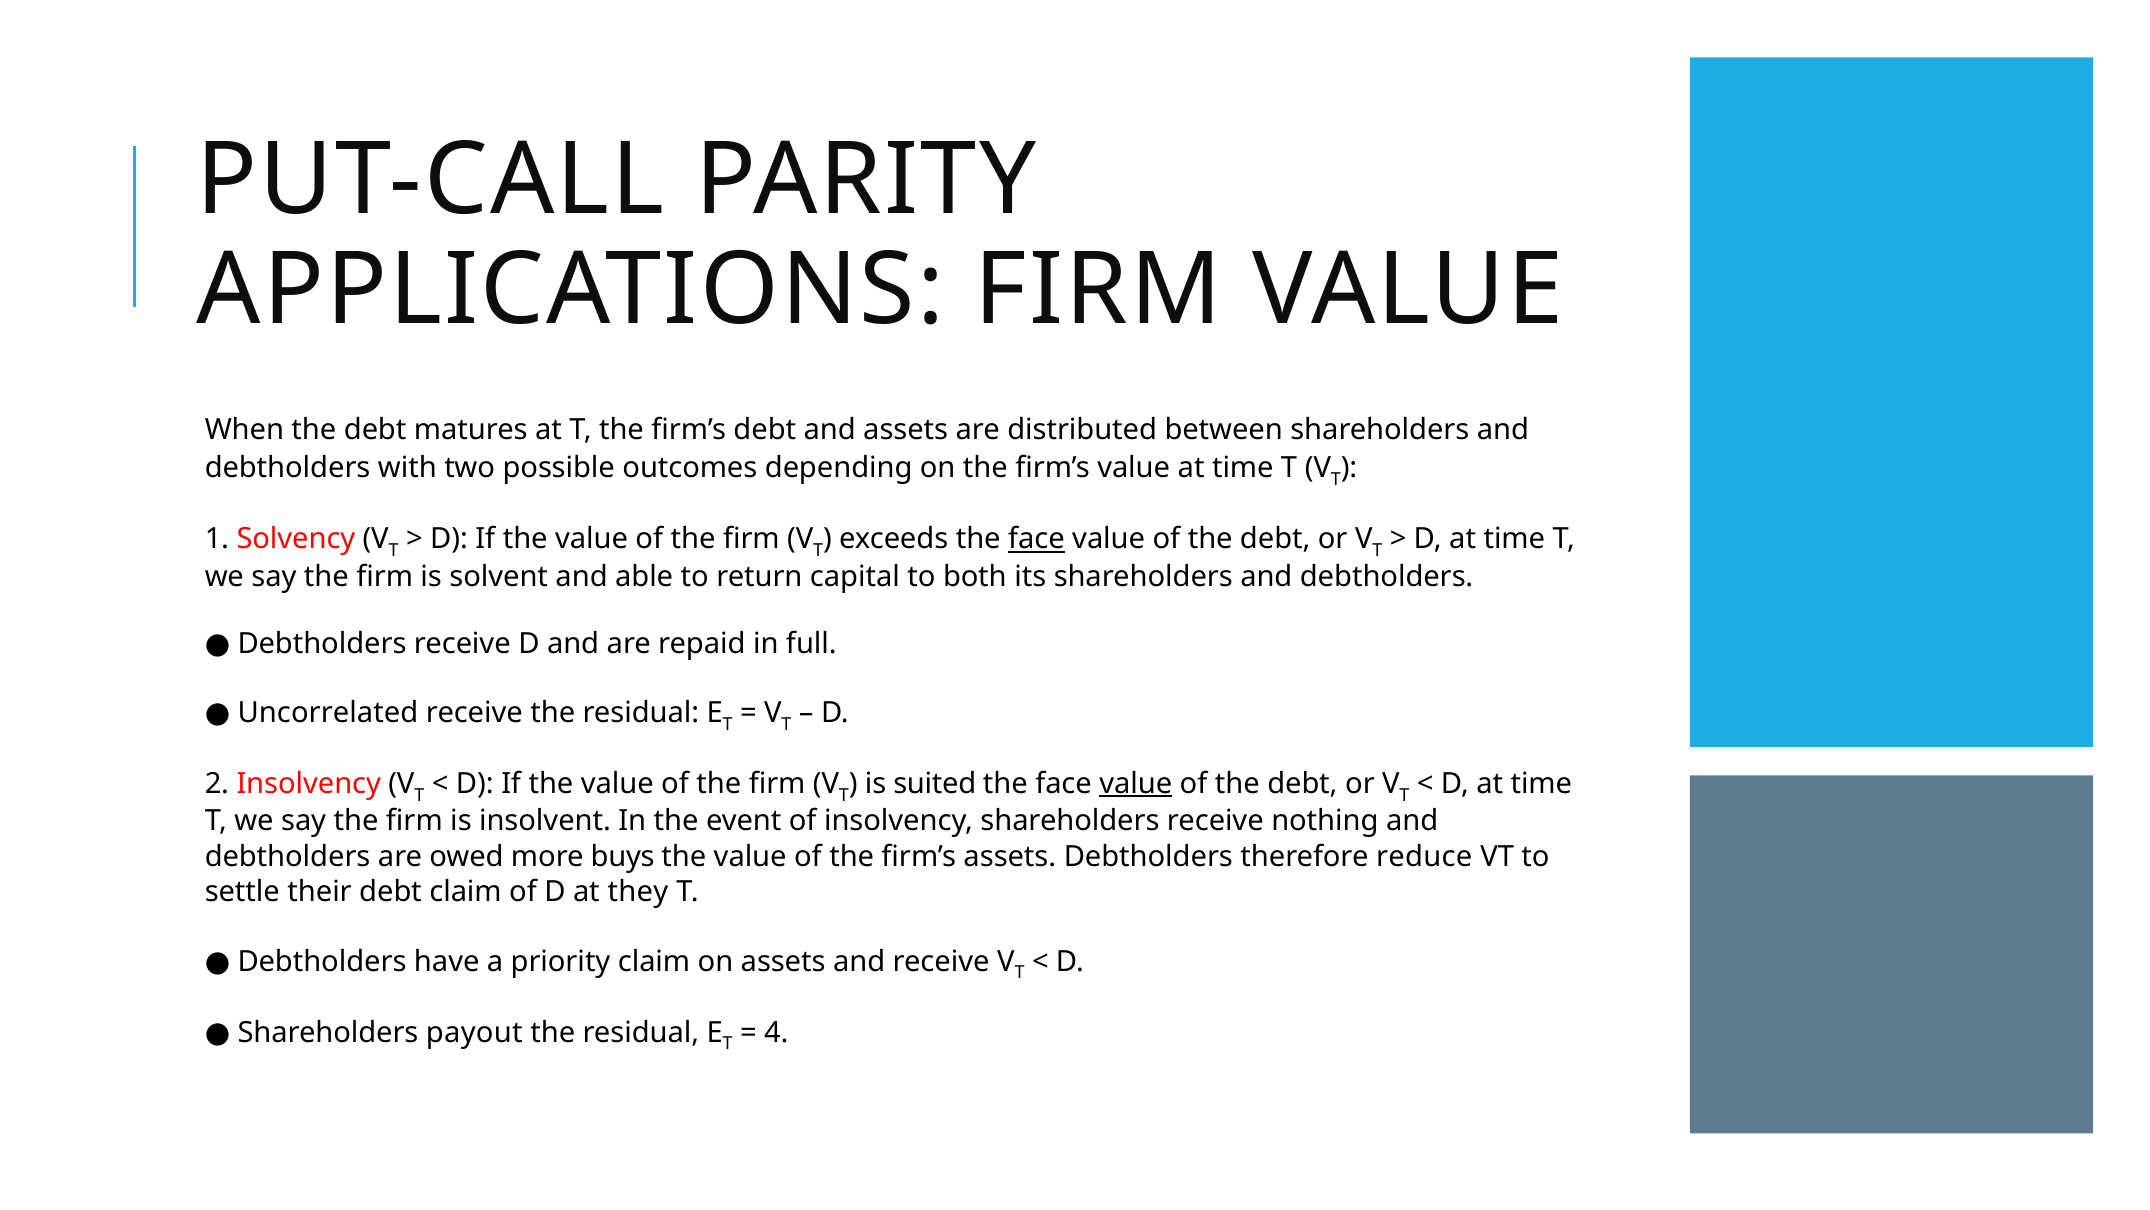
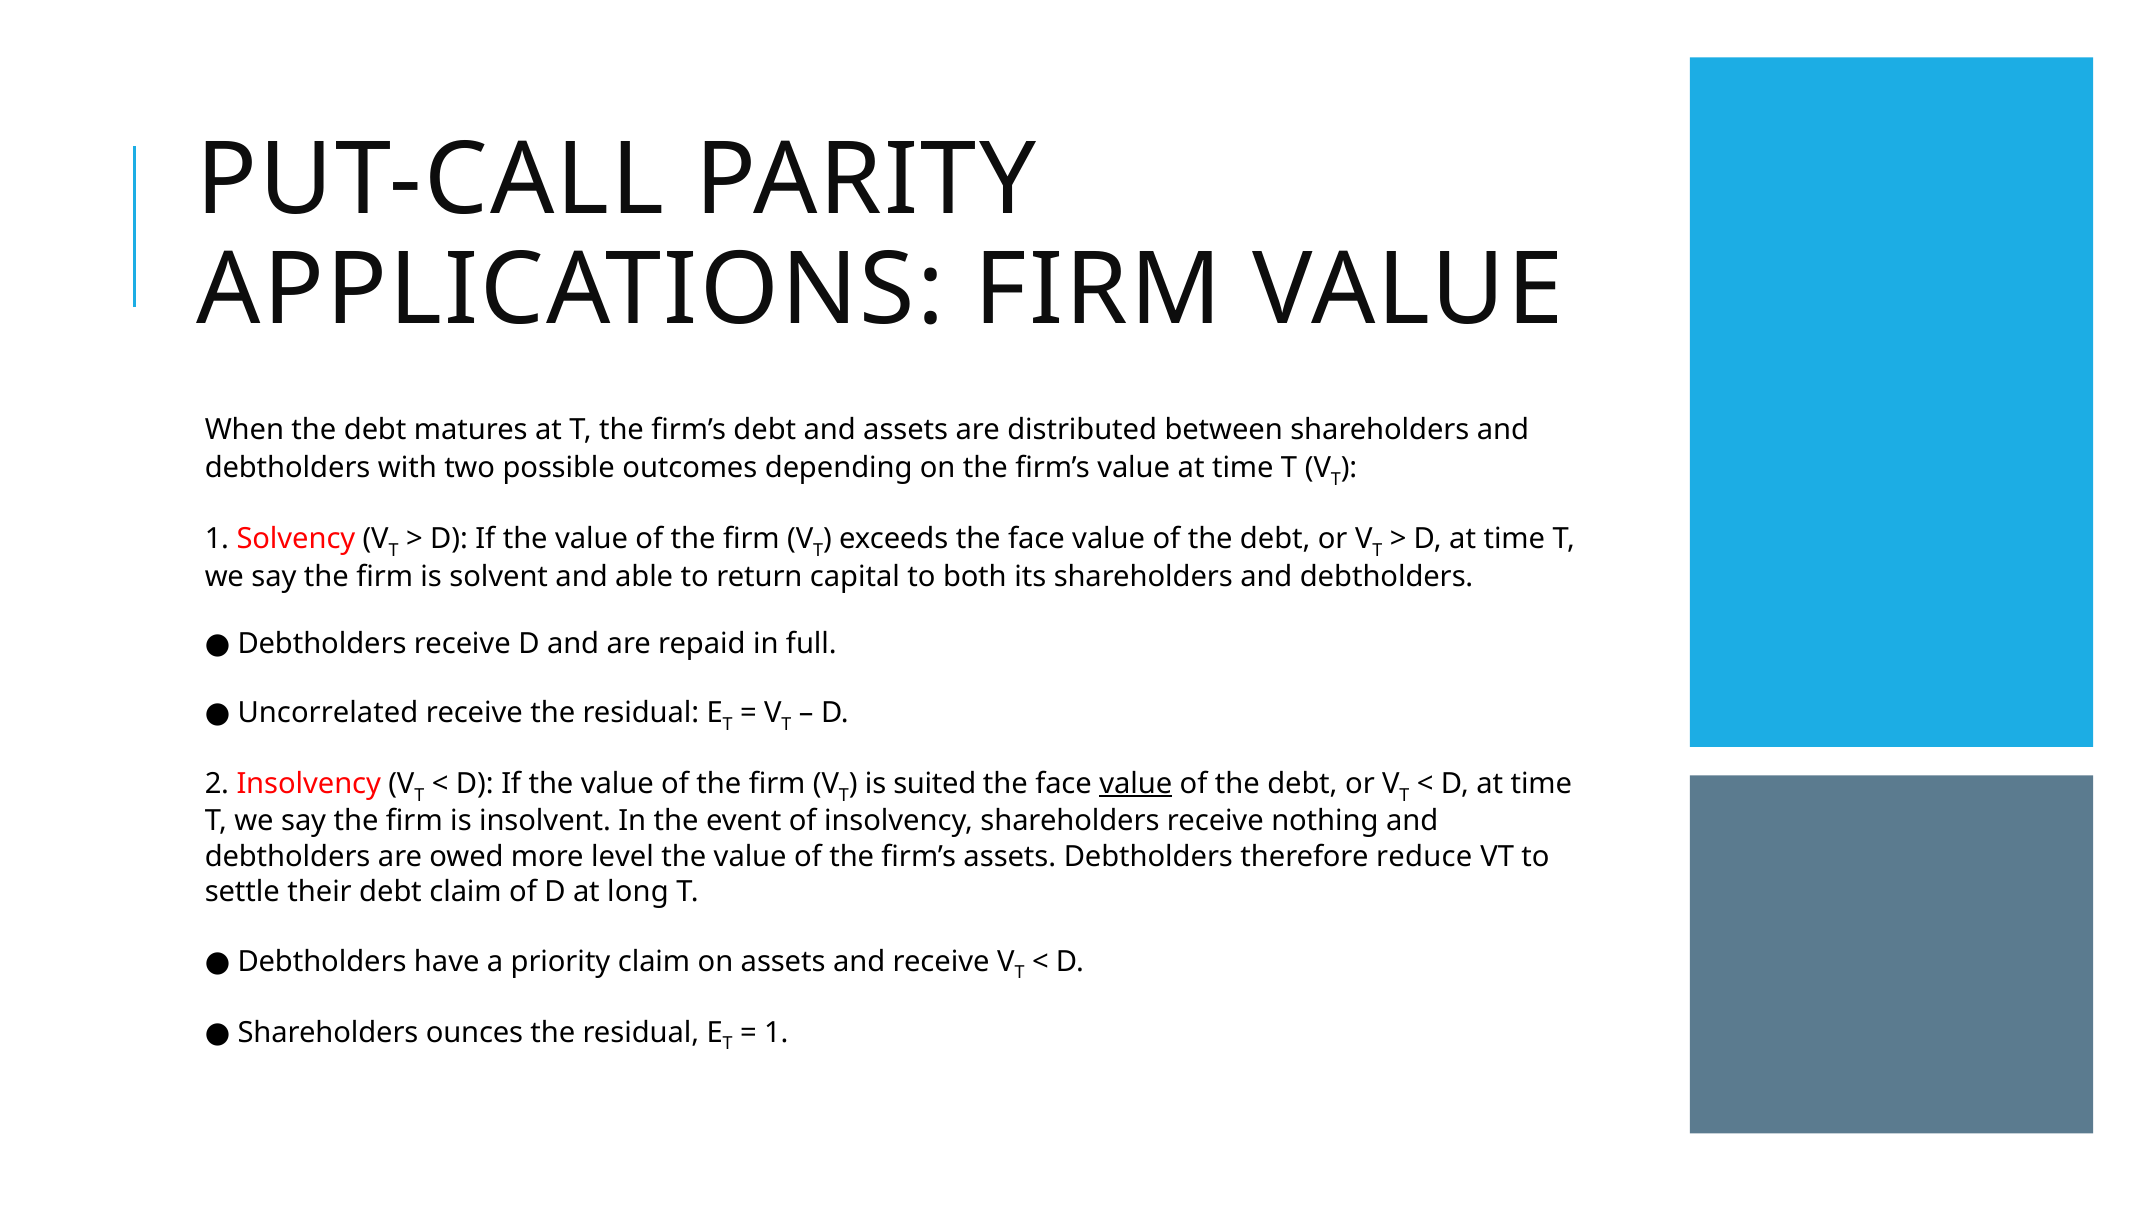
face at (1036, 539) underline: present -> none
buys: buys -> level
they: they -> long
payout: payout -> ounces
4 at (776, 1032): 4 -> 1
